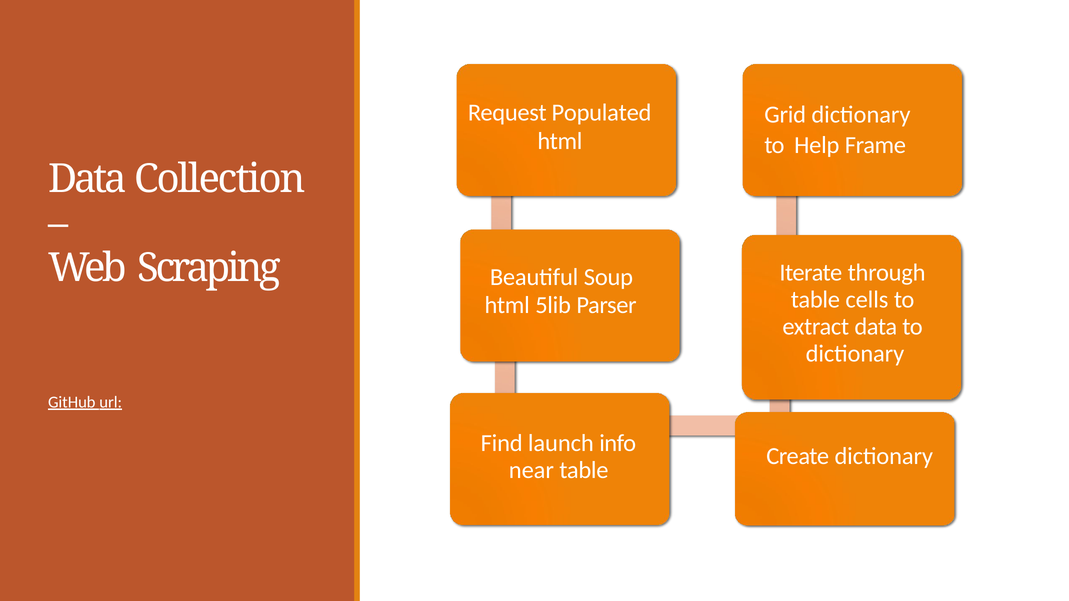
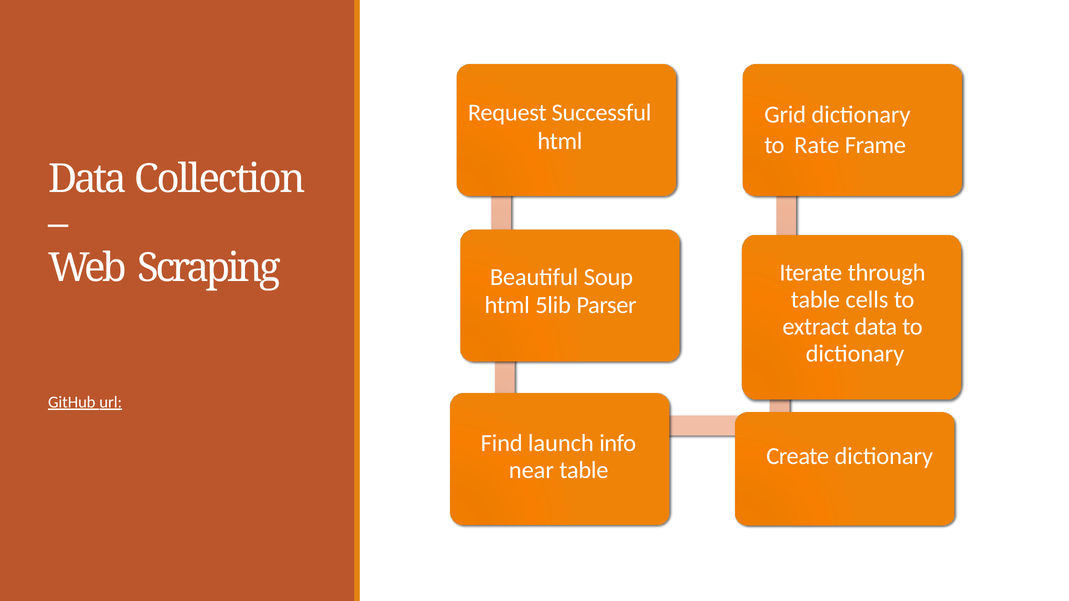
Populated: Populated -> Successful
Help: Help -> Rate
